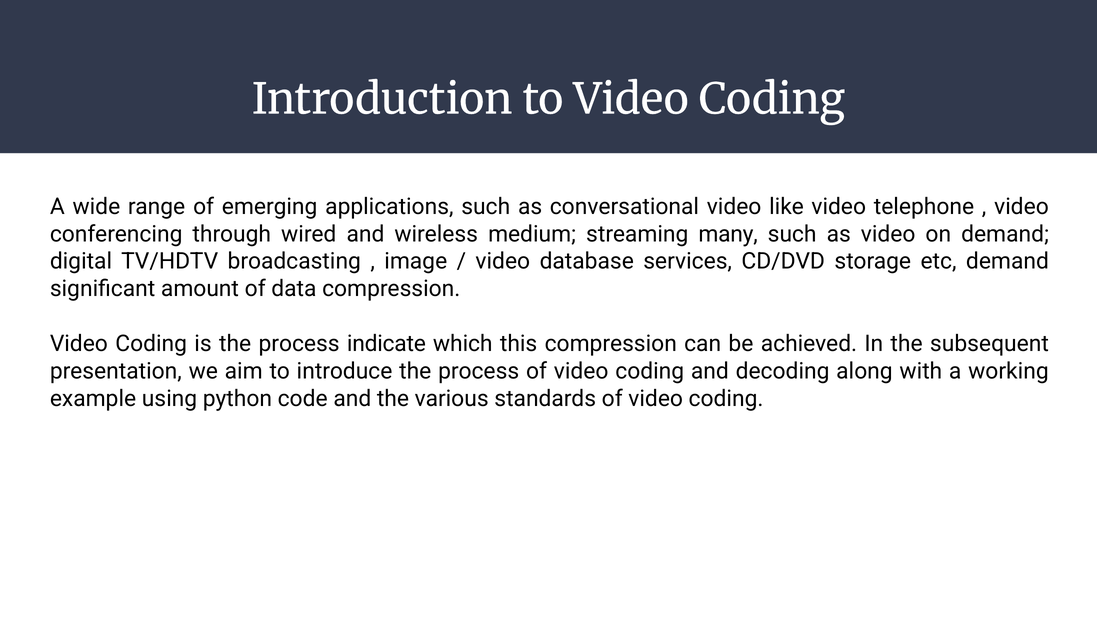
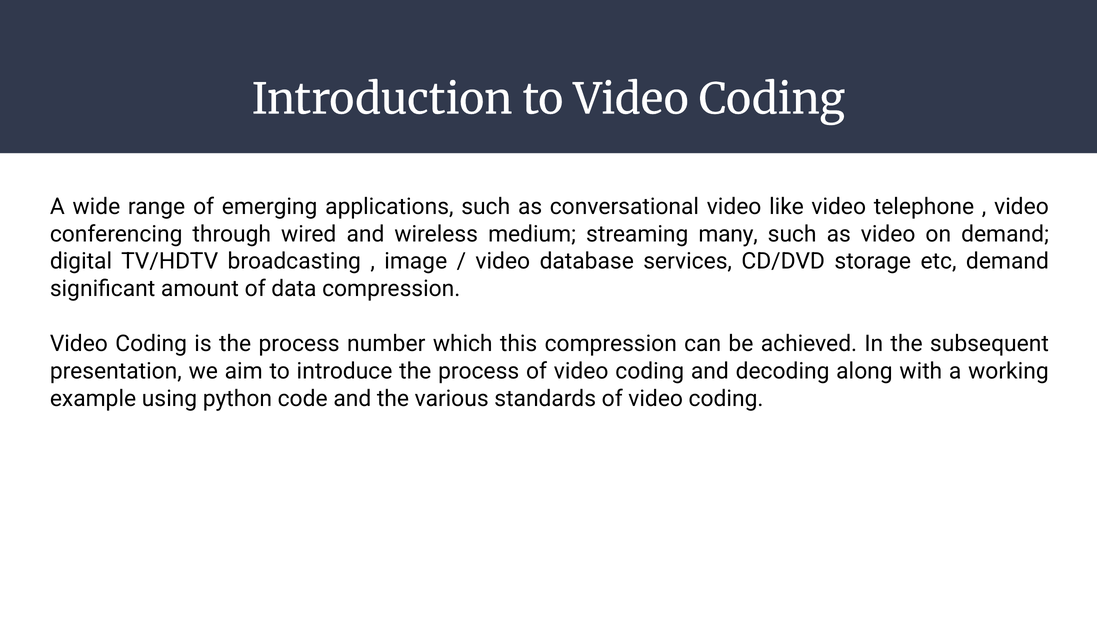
indicate: indicate -> number
